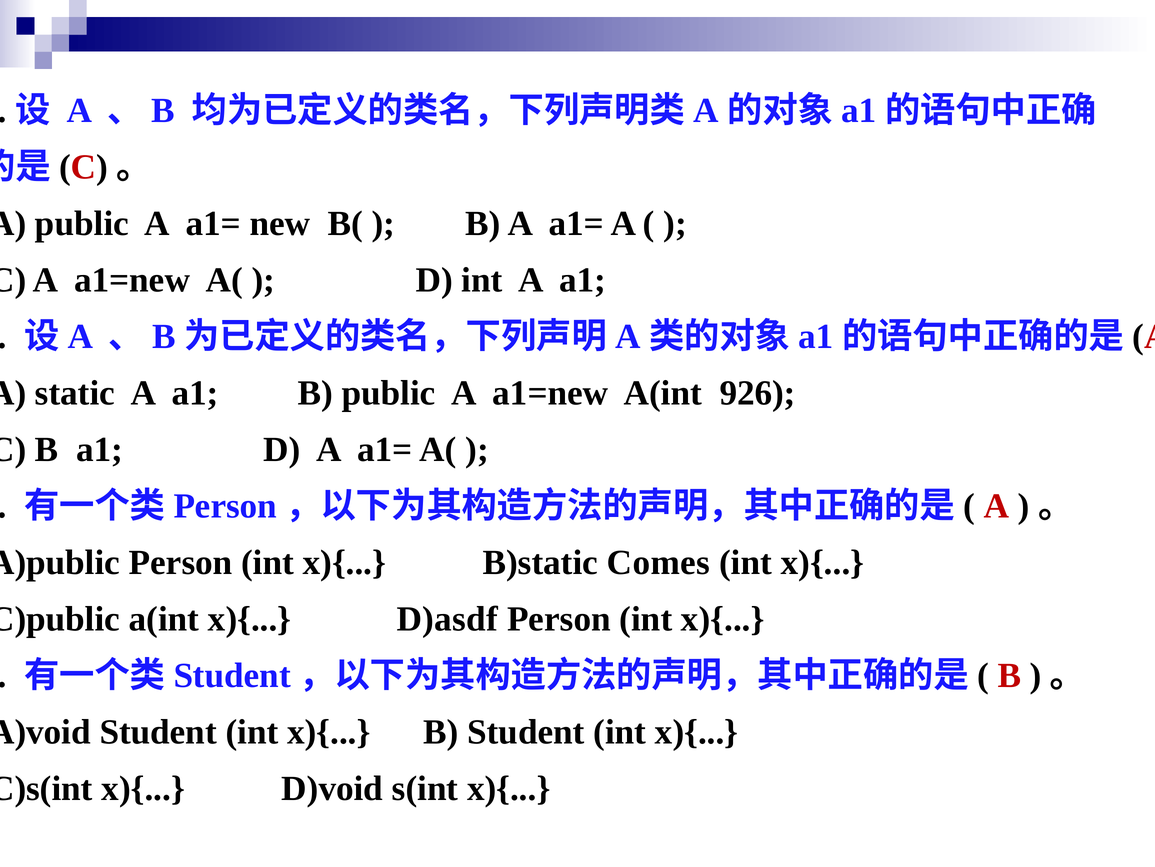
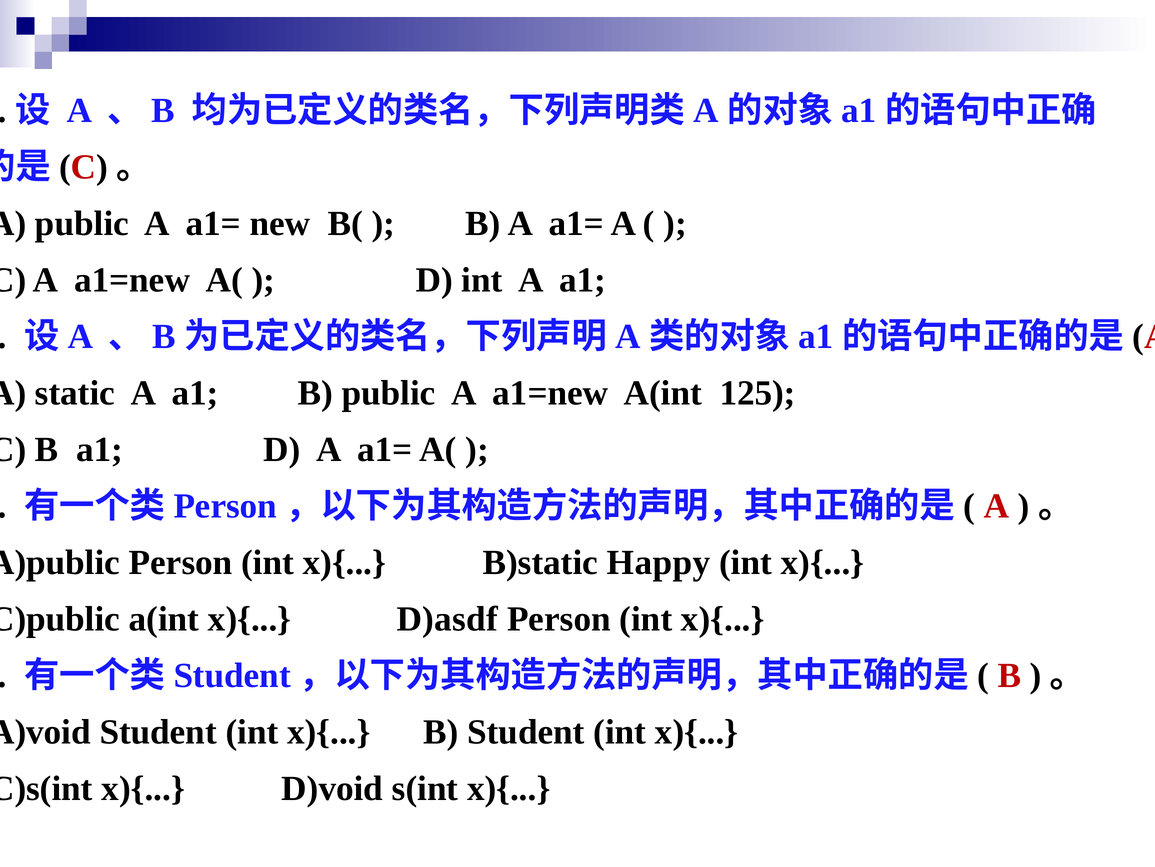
926: 926 -> 125
Comes: Comes -> Happy
